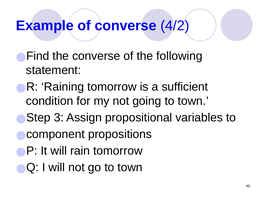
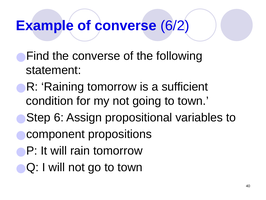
4/2: 4/2 -> 6/2
3: 3 -> 6
